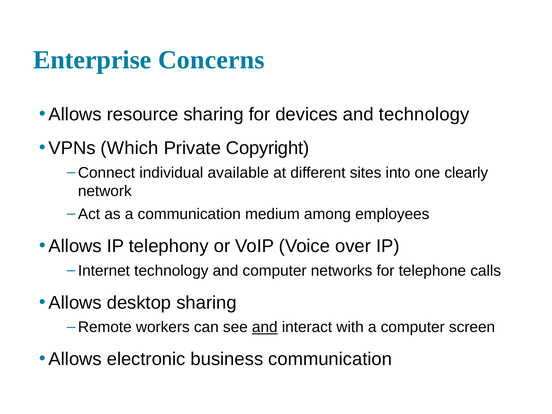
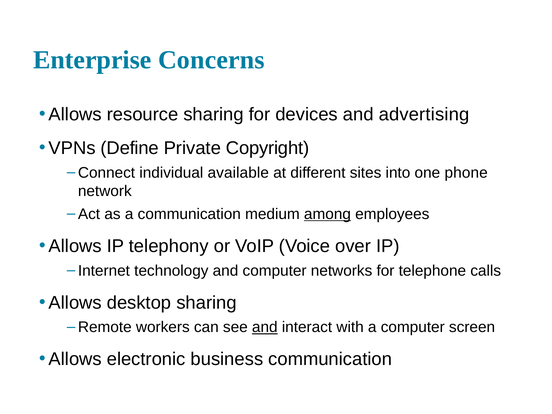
and technology: technology -> advertising
Which: Which -> Define
clearly: clearly -> phone
among underline: none -> present
